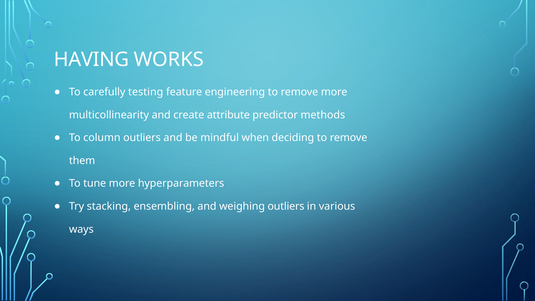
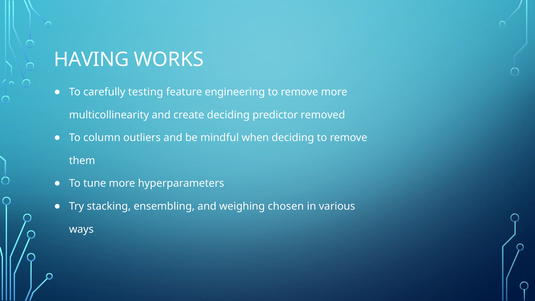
create attribute: attribute -> deciding
methods: methods -> removed
weighing outliers: outliers -> chosen
